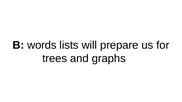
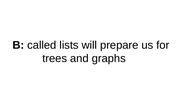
words: words -> called
